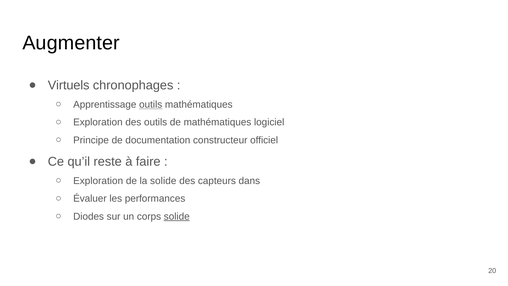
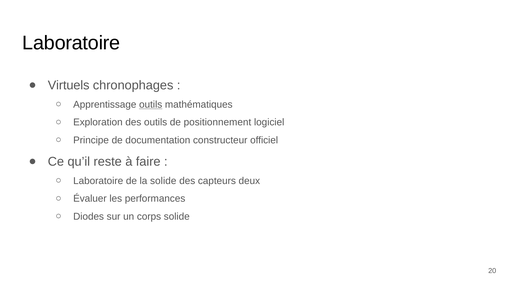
Augmenter at (71, 43): Augmenter -> Laboratoire
de mathématiques: mathématiques -> positionnement
Exploration at (98, 181): Exploration -> Laboratoire
dans: dans -> deux
solide at (177, 216) underline: present -> none
